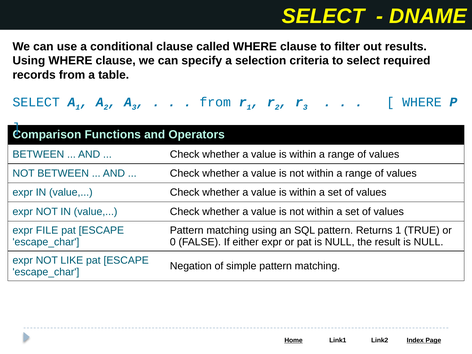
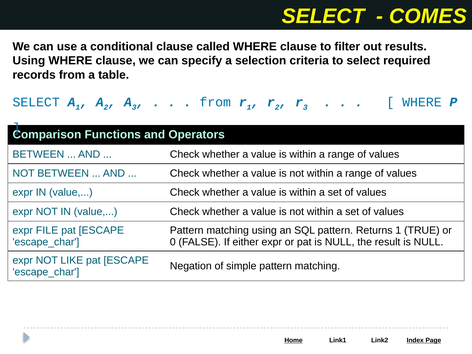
DNAME: DNAME -> COMES
